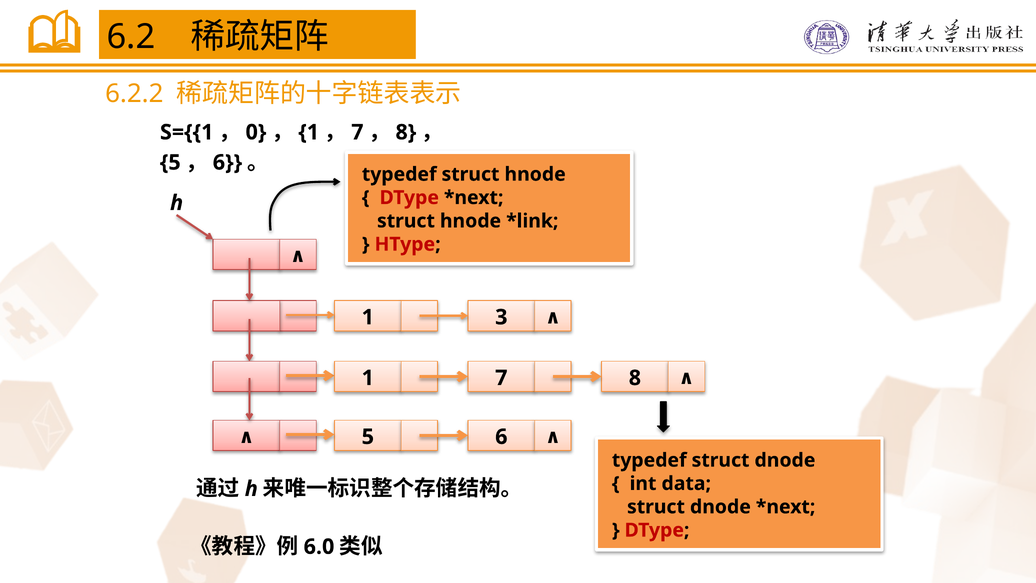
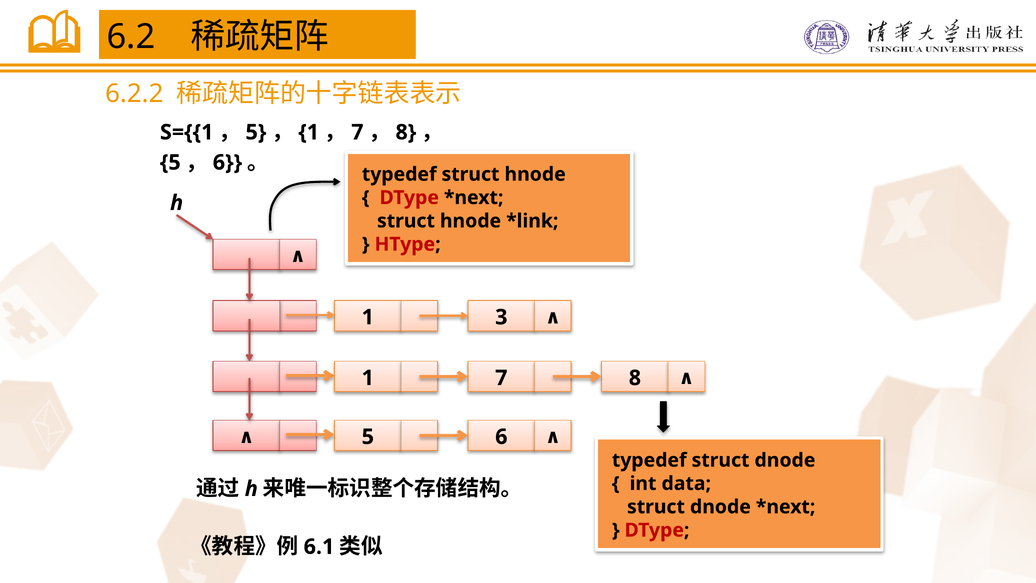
0 at (256, 132): 0 -> 5
6.0: 6.0 -> 6.1
